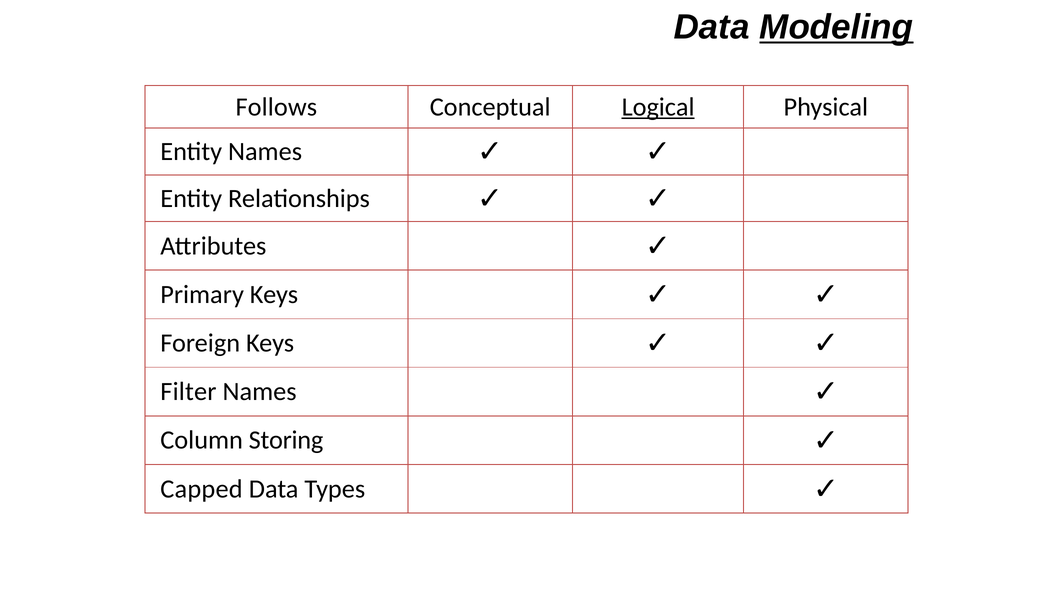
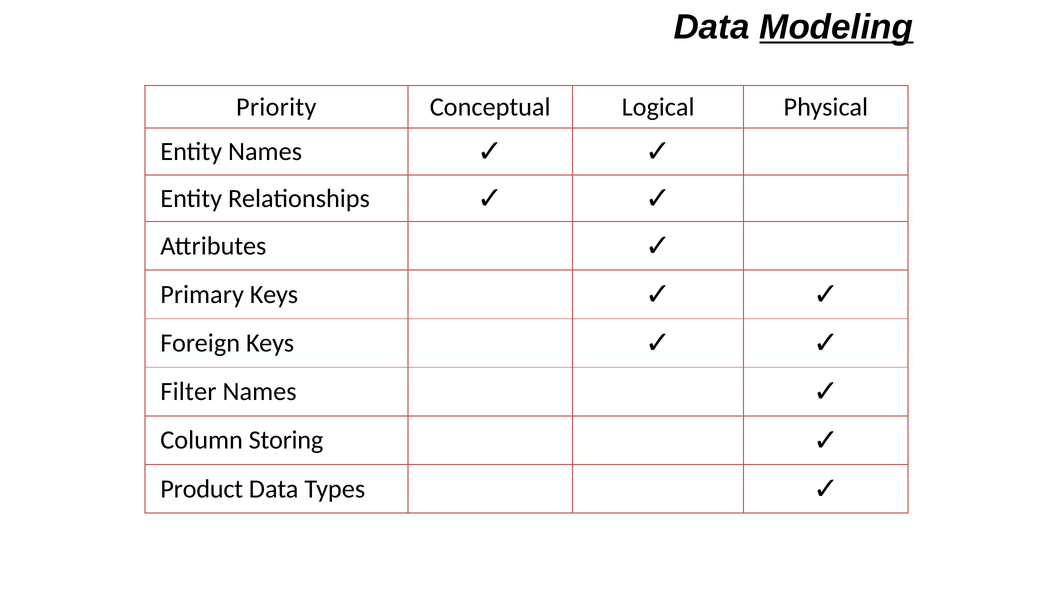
Follows: Follows -> Priority
Logical underline: present -> none
Capped: Capped -> Product
